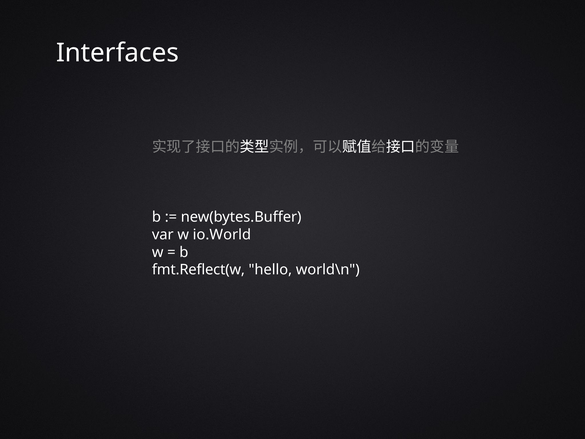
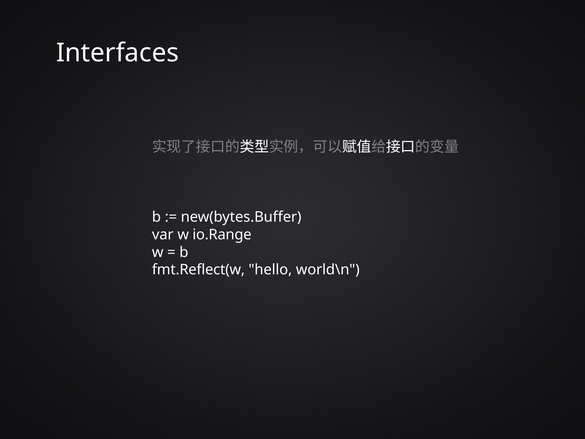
io.World: io.World -> io.Range
